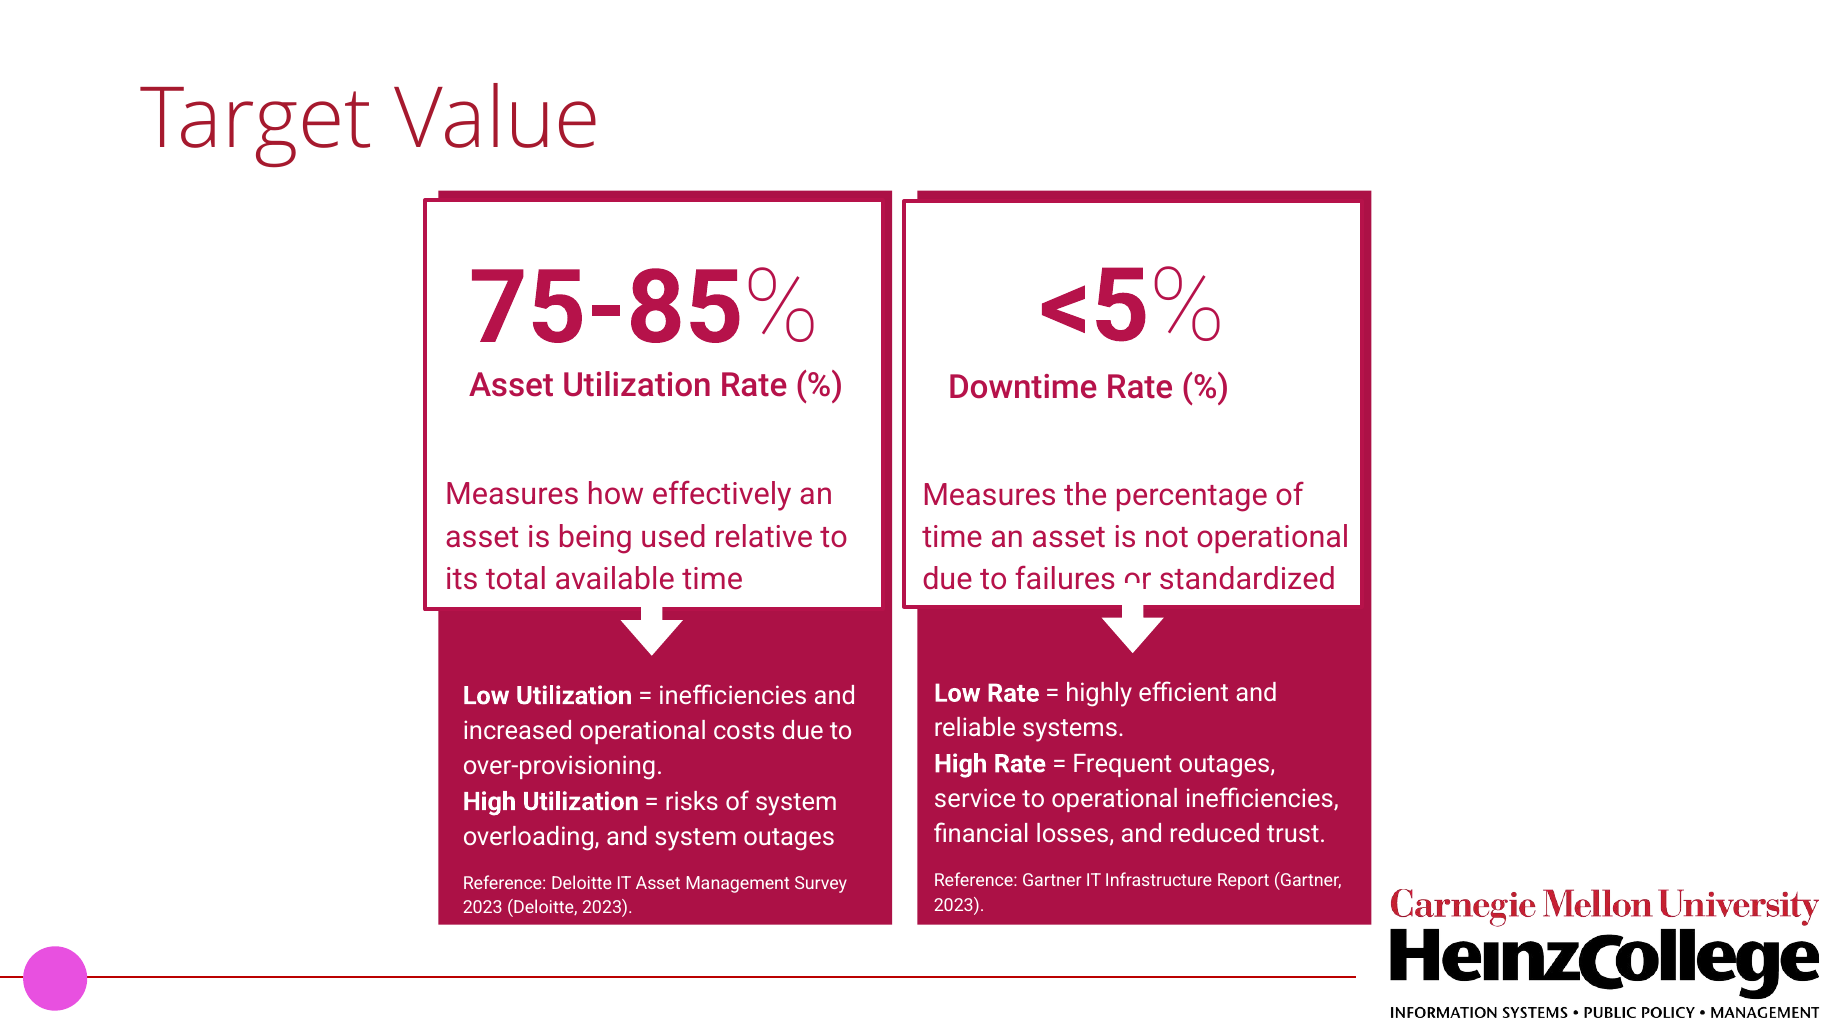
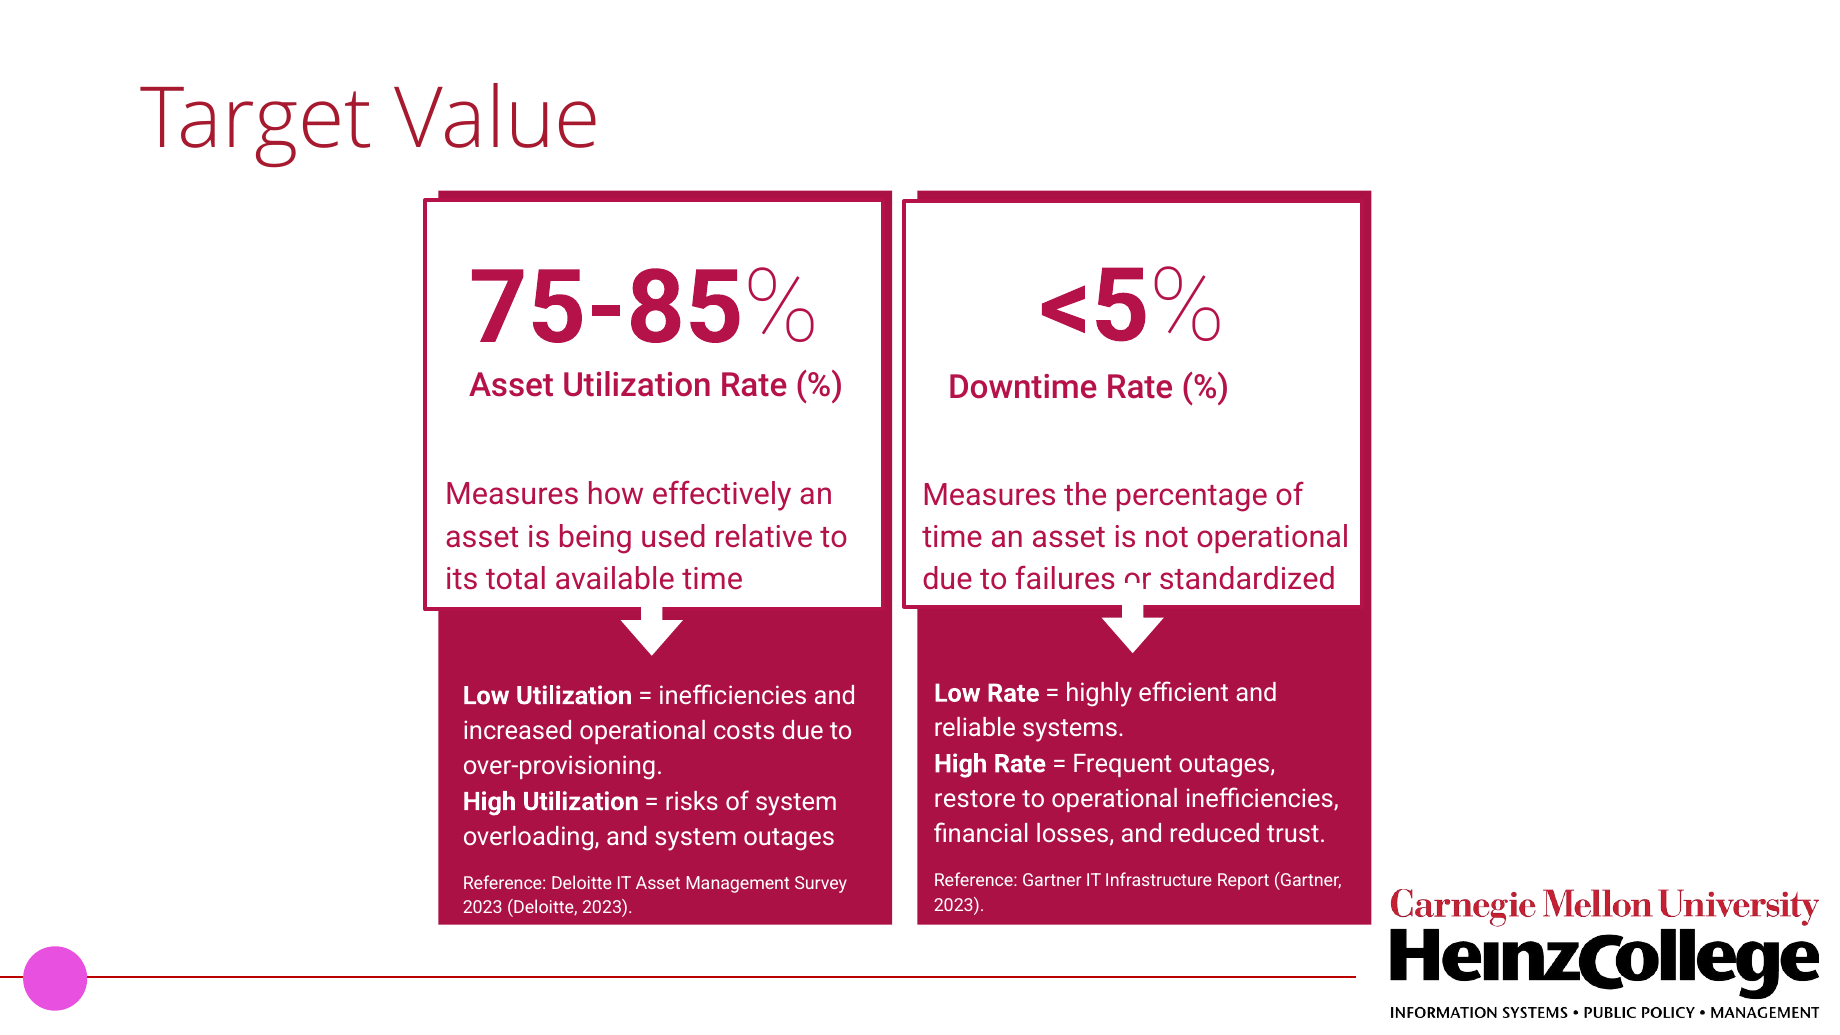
service: service -> restore
